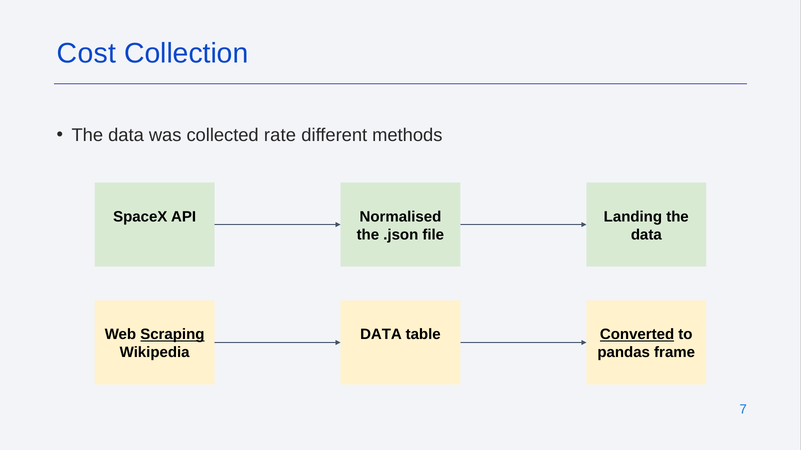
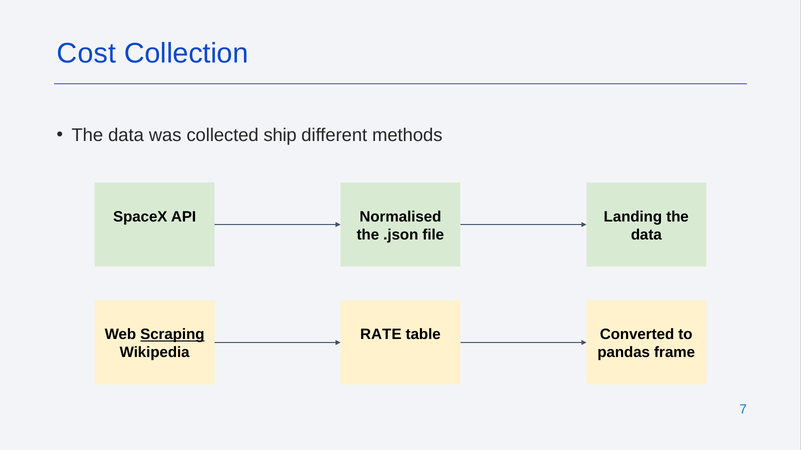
rate: rate -> ship
DATA at (381, 335): DATA -> RATE
Converted underline: present -> none
